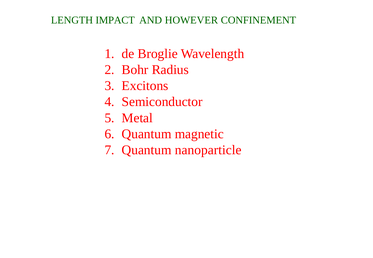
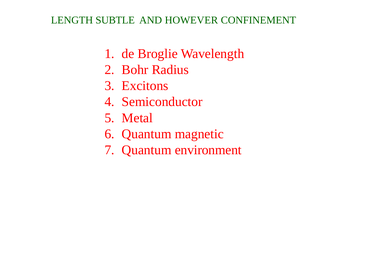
IMPACT: IMPACT -> SUBTLE
nanoparticle: nanoparticle -> environment
